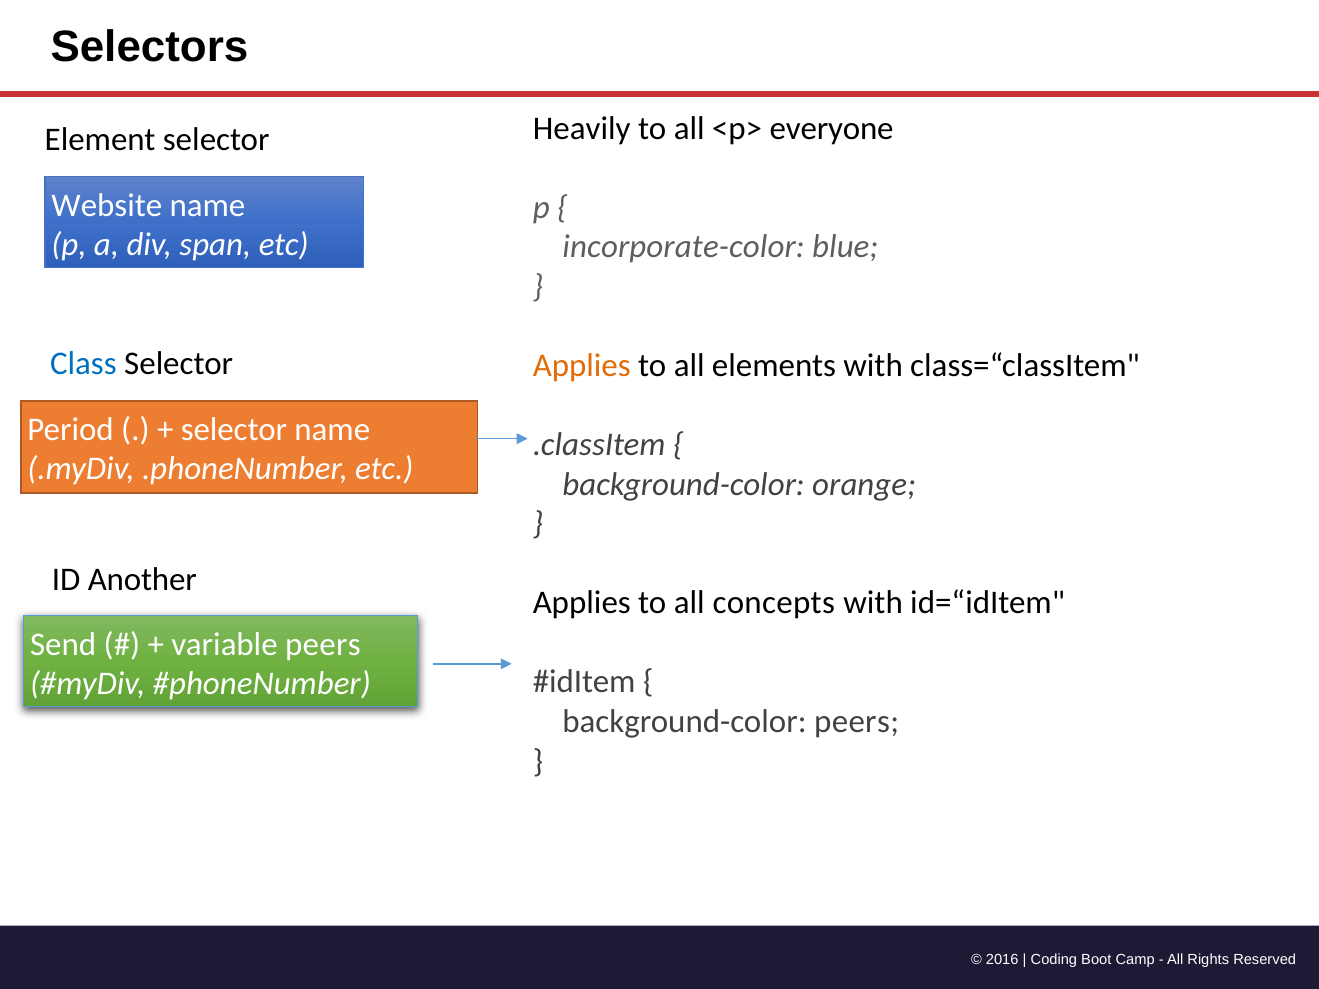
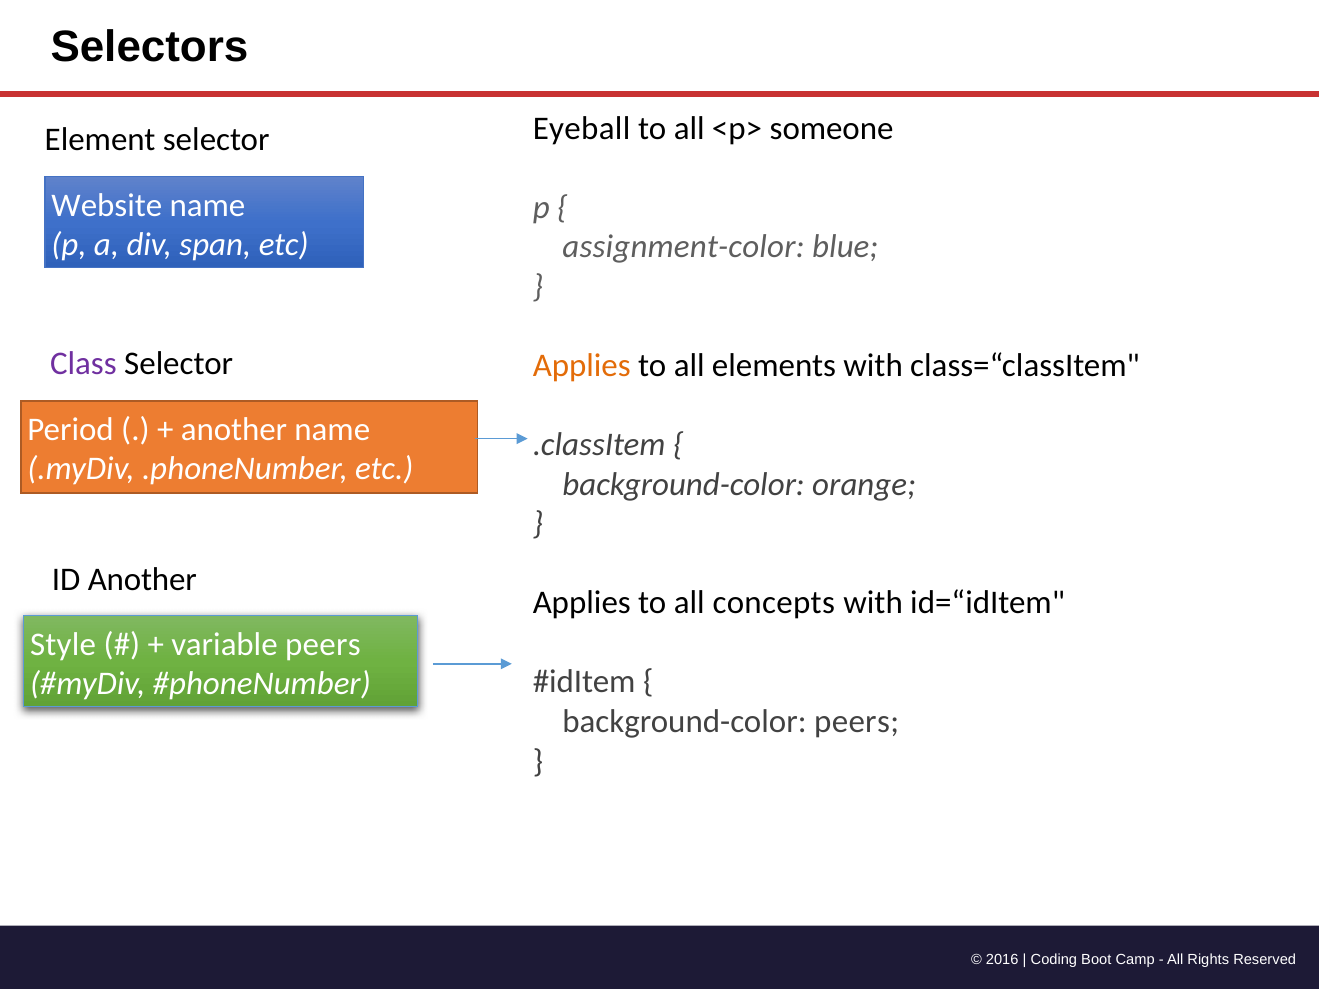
Heavily: Heavily -> Eyeball
everyone: everyone -> someone
incorporate-color: incorporate-color -> assignment-color
Class colour: blue -> purple
selector at (234, 430): selector -> another
Send: Send -> Style
